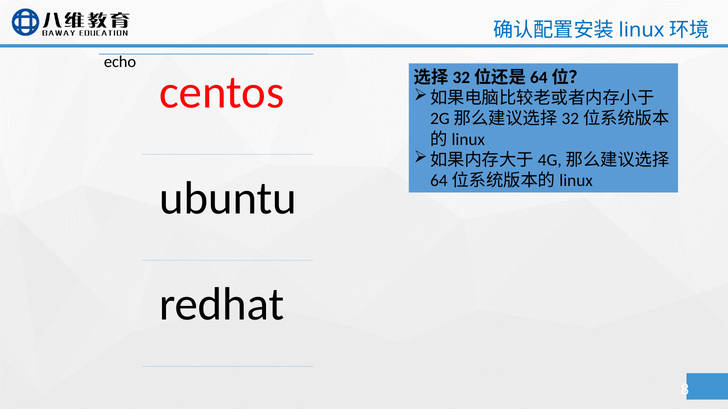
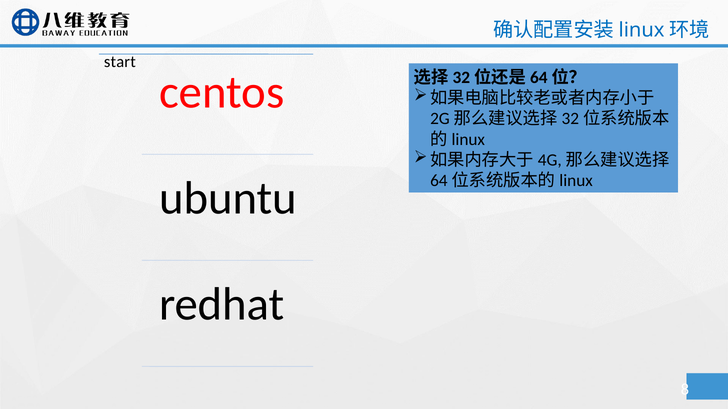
echo: echo -> start
